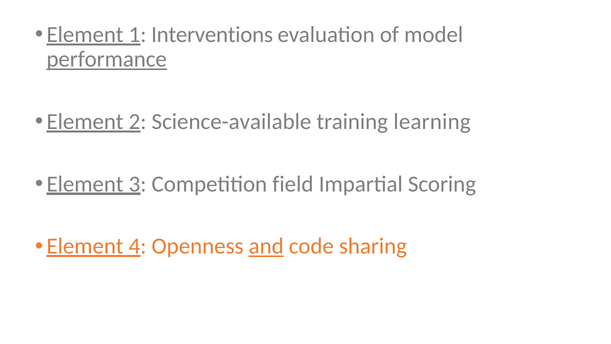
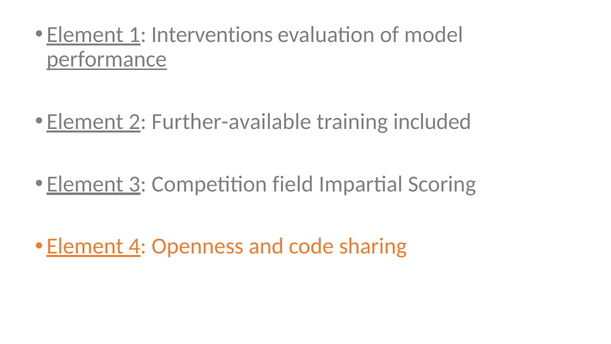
Science-available: Science-available -> Further-available
learning: learning -> included
and underline: present -> none
